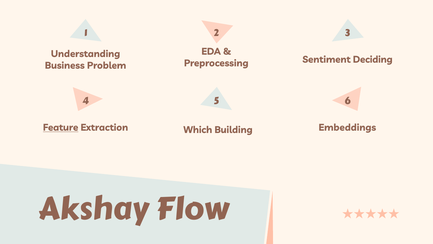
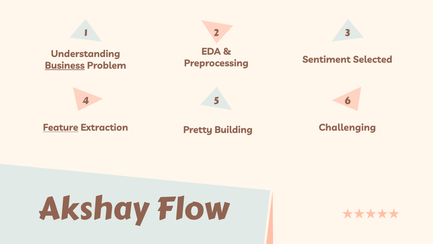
Deciding: Deciding -> Selected
Business underline: none -> present
Embeddings: Embeddings -> Challenging
Which: Which -> Pretty
